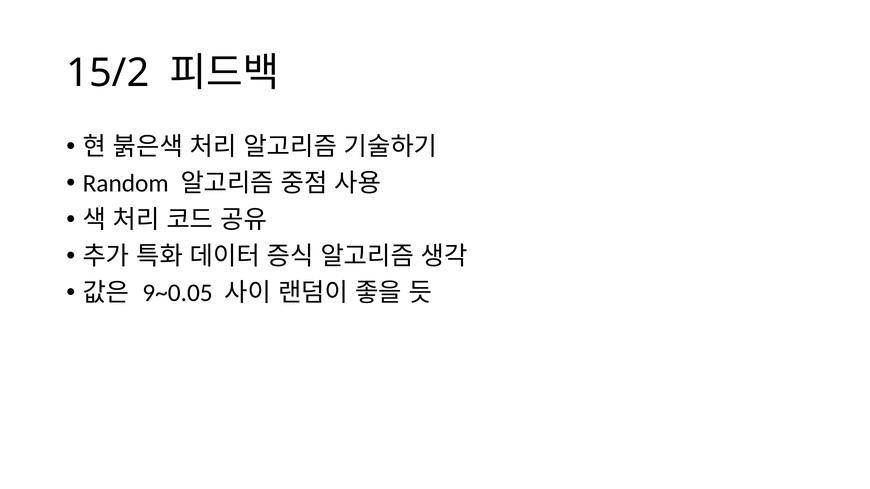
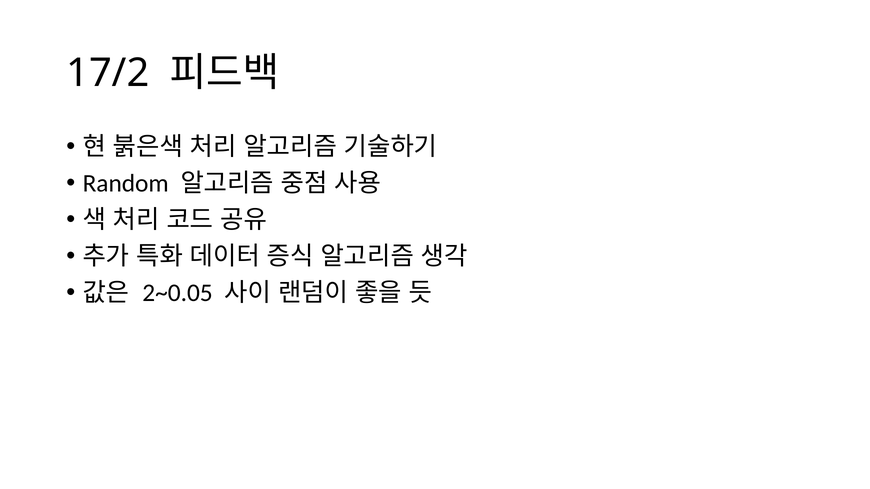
15/2: 15/2 -> 17/2
9~0.05: 9~0.05 -> 2~0.05
